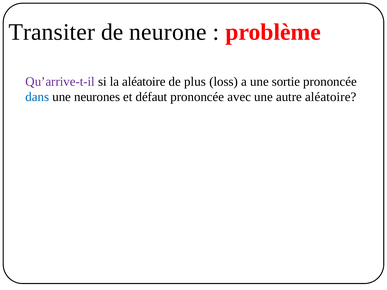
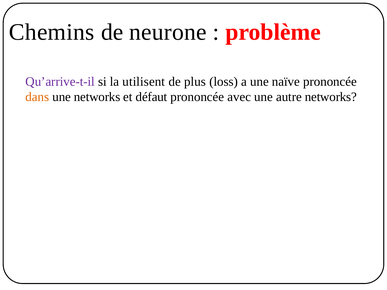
Transiter: Transiter -> Chemins
la aléatoire: aléatoire -> utilisent
sortie: sortie -> naïve
dans colour: blue -> orange
une neurones: neurones -> networks
autre aléatoire: aléatoire -> networks
